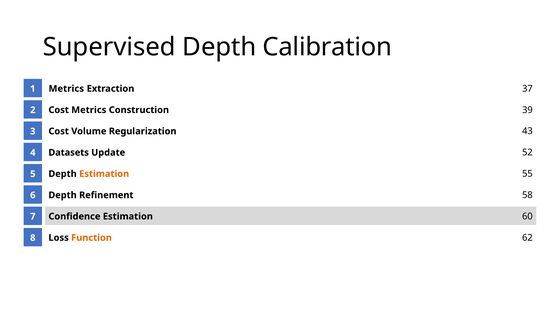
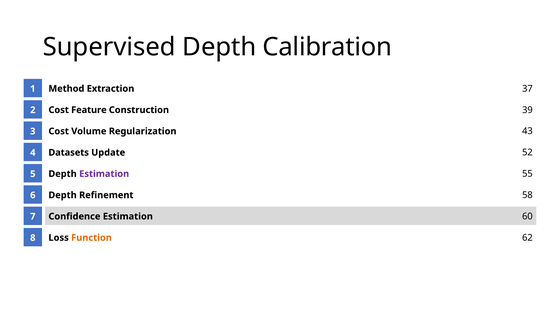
Metrics at (66, 89): Metrics -> Method
Cost Metrics: Metrics -> Feature
Estimation at (104, 174) colour: orange -> purple
